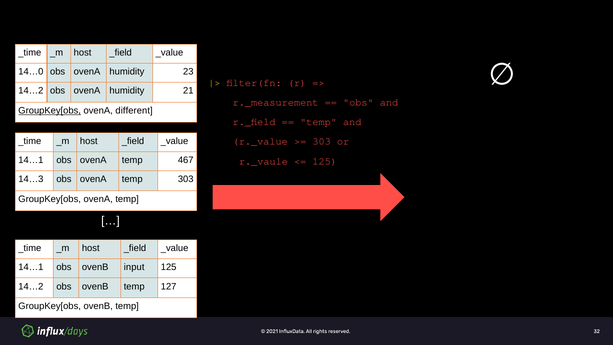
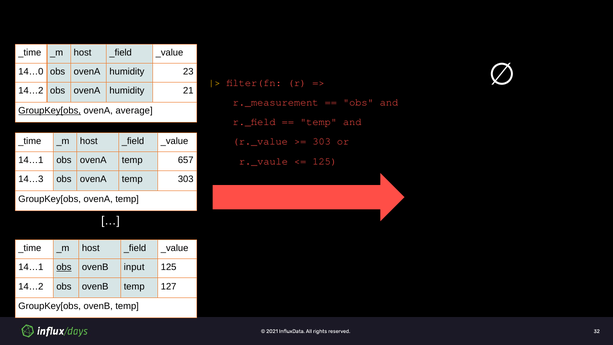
different: different -> average
467: 467 -> 657
obs at (64, 267) underline: none -> present
